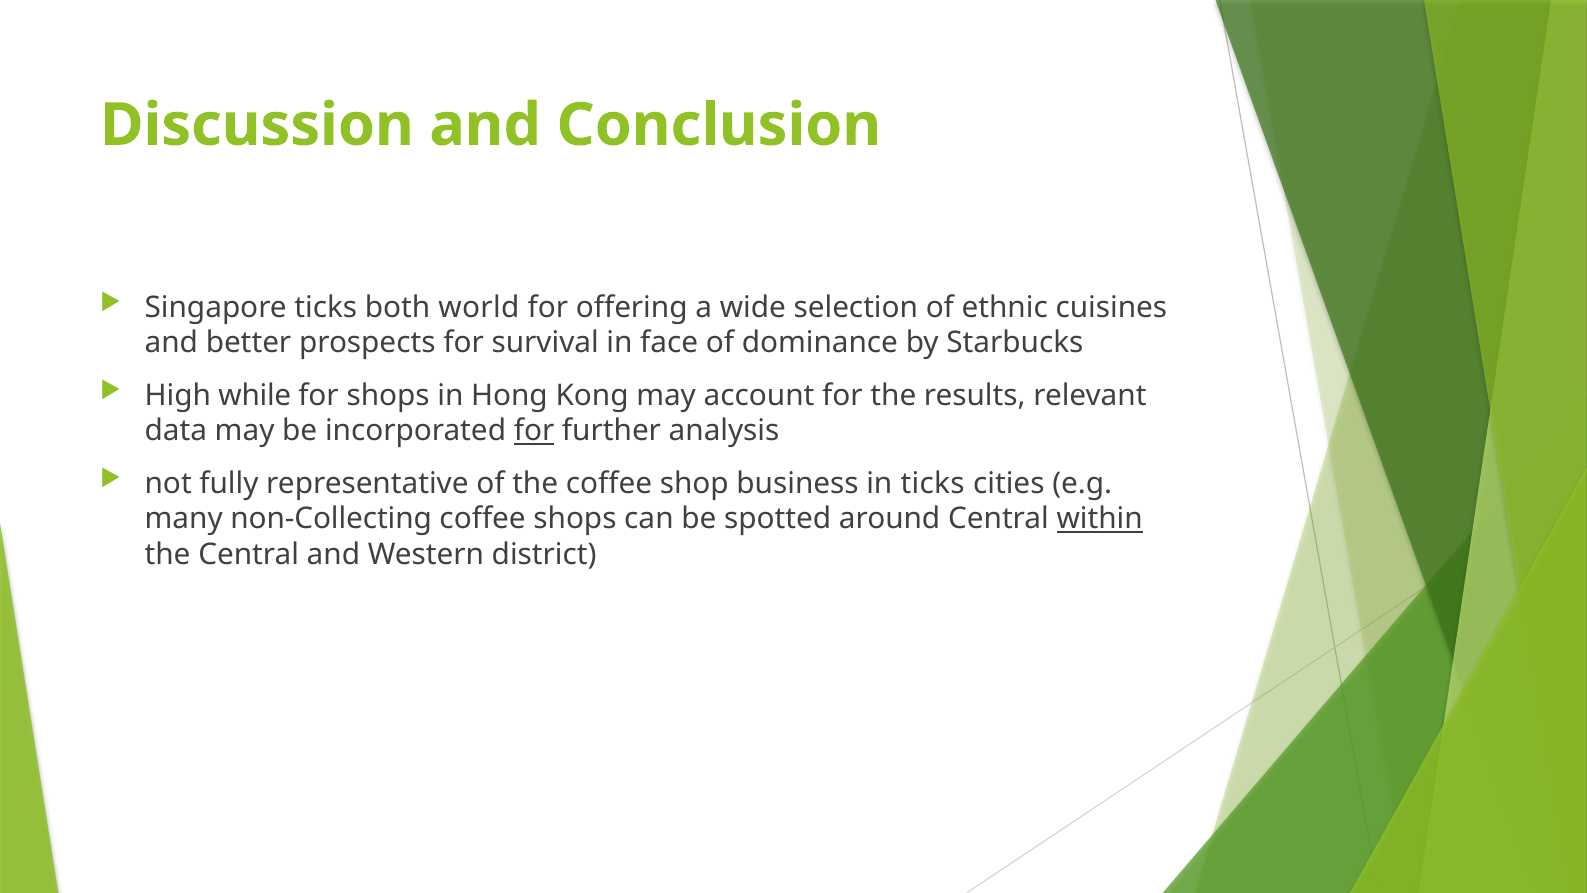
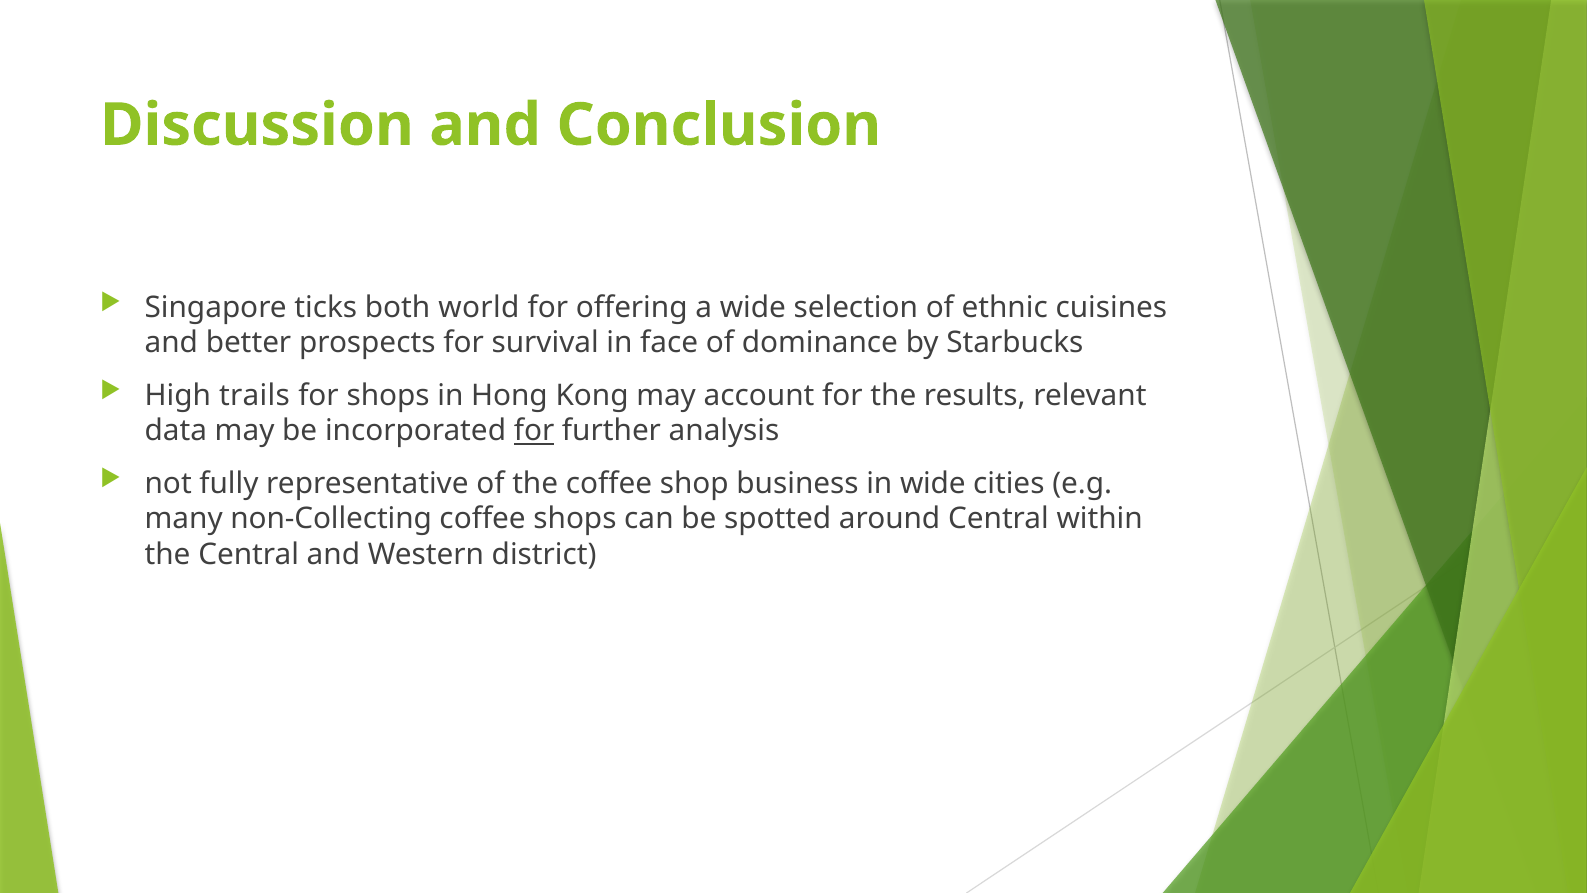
while: while -> trails
in ticks: ticks -> wide
within underline: present -> none
